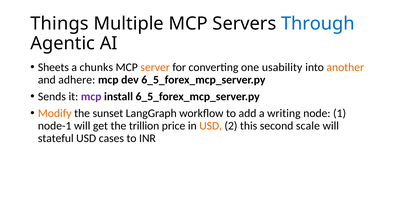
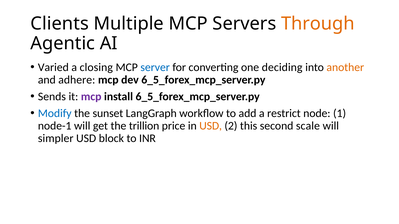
Things: Things -> Clients
Through colour: blue -> orange
Sheets: Sheets -> Varied
chunks: chunks -> closing
server colour: orange -> blue
usability: usability -> deciding
Modify colour: orange -> blue
writing: writing -> restrict
stateful: stateful -> simpler
cases: cases -> block
